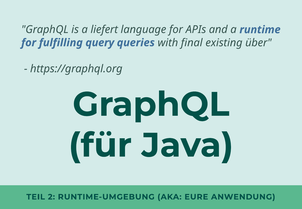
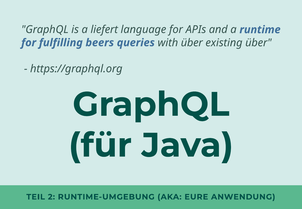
query: query -> beers
with final: final -> über
